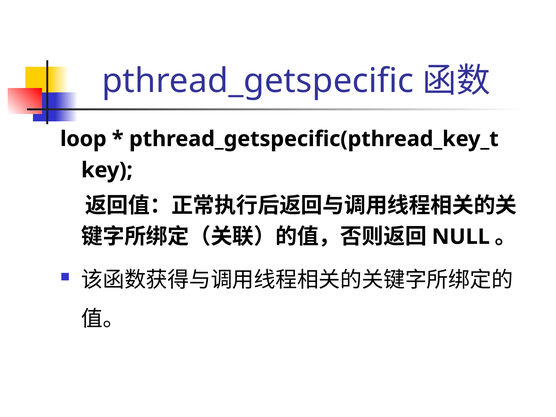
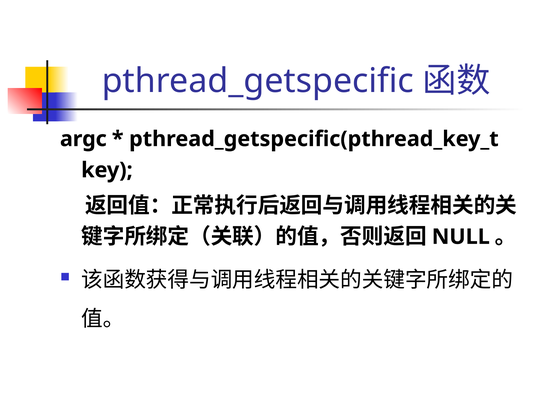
loop: loop -> argc
